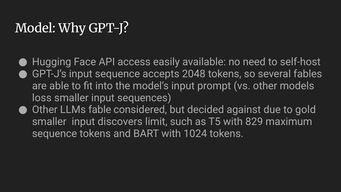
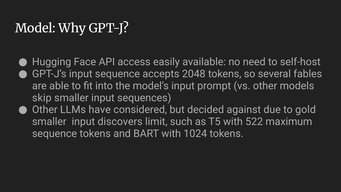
loss: loss -> skip
fable: fable -> have
829: 829 -> 522
